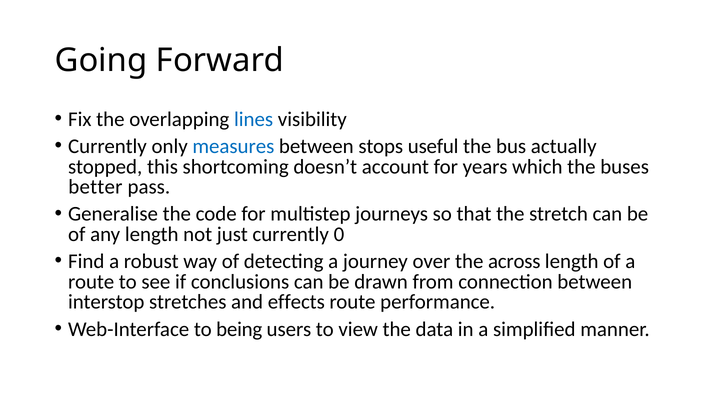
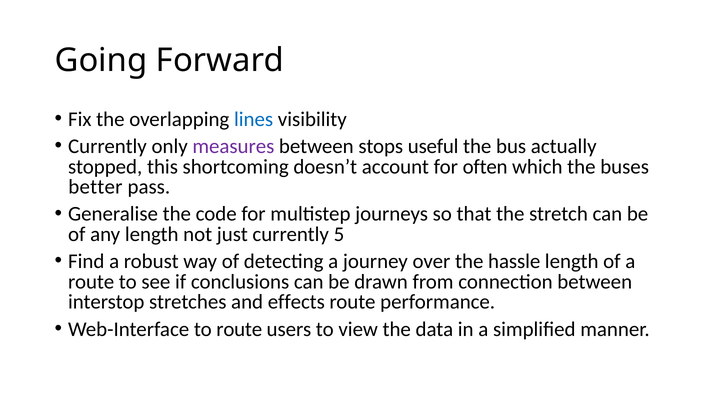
measures colour: blue -> purple
years: years -> often
0: 0 -> 5
across: across -> hassle
to being: being -> route
